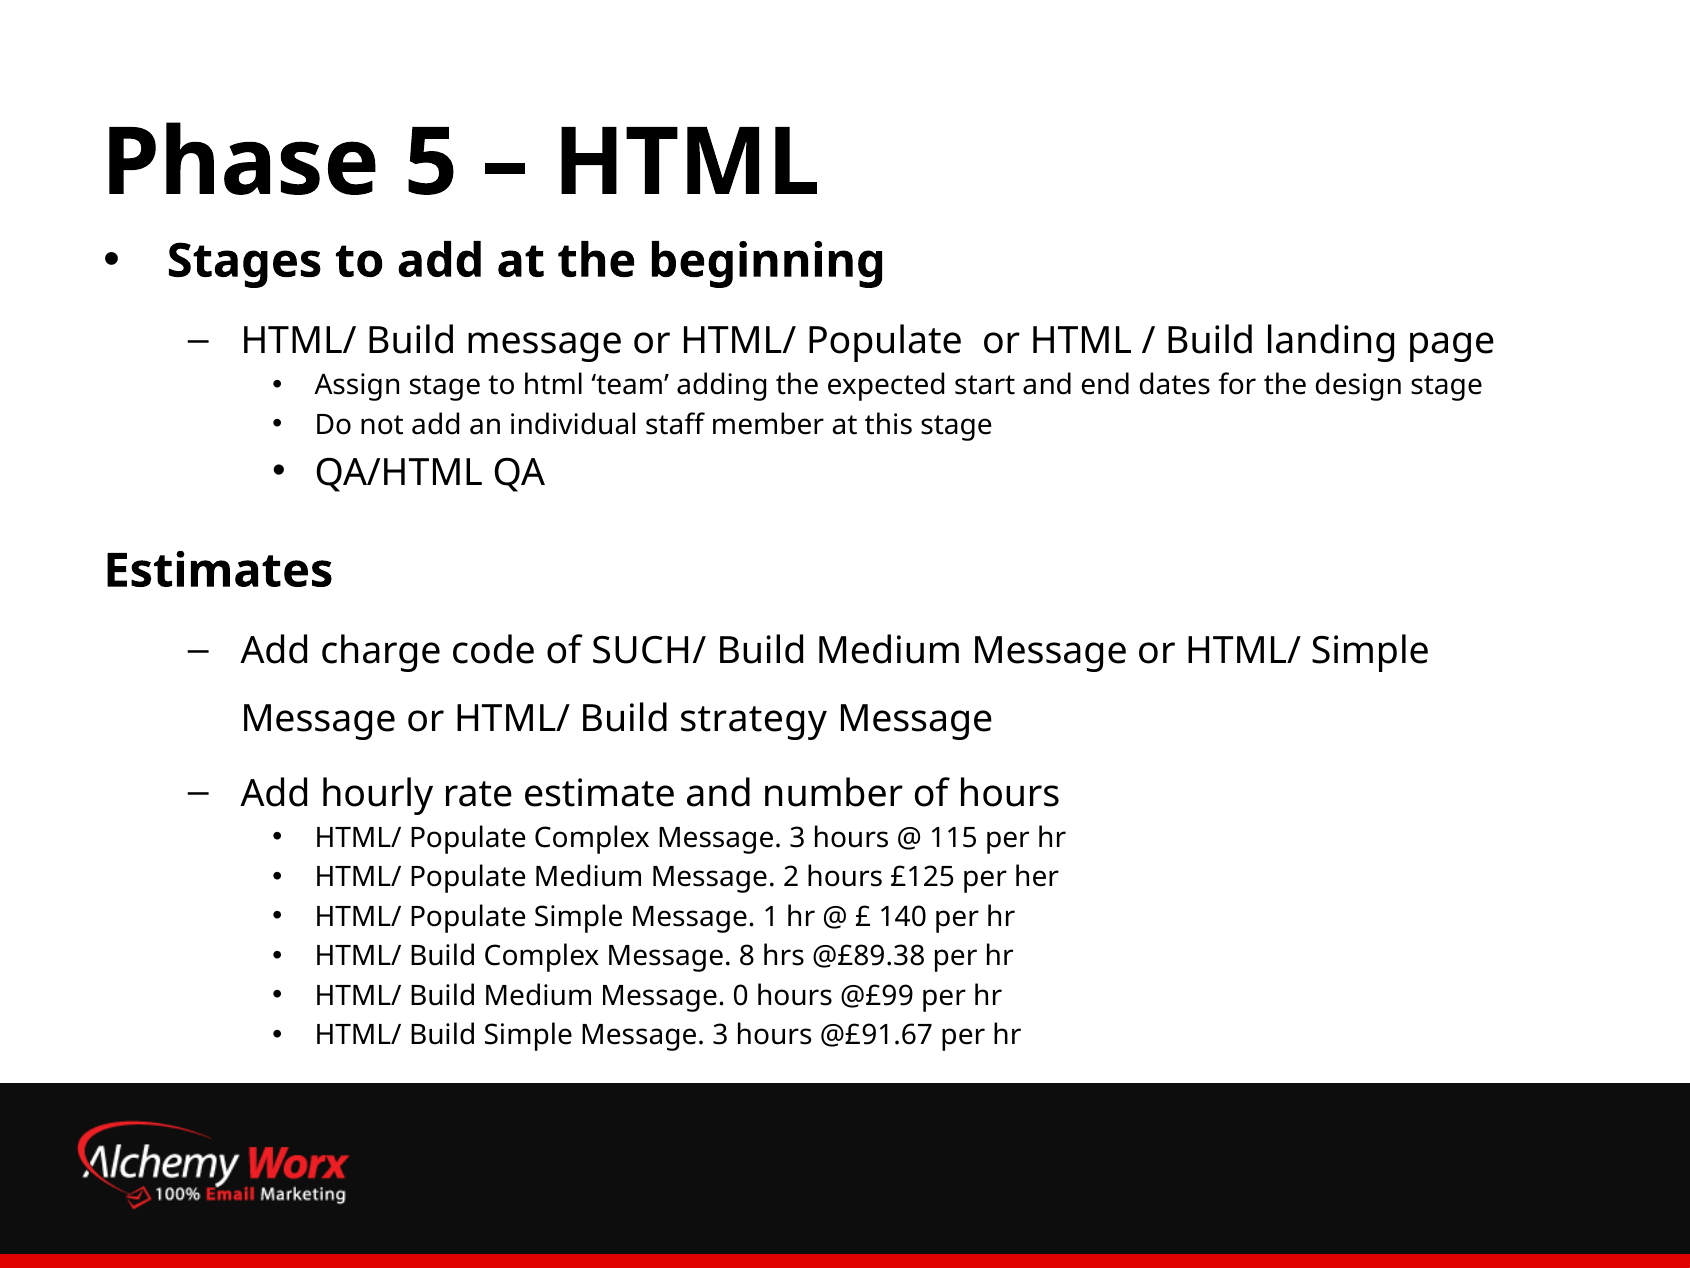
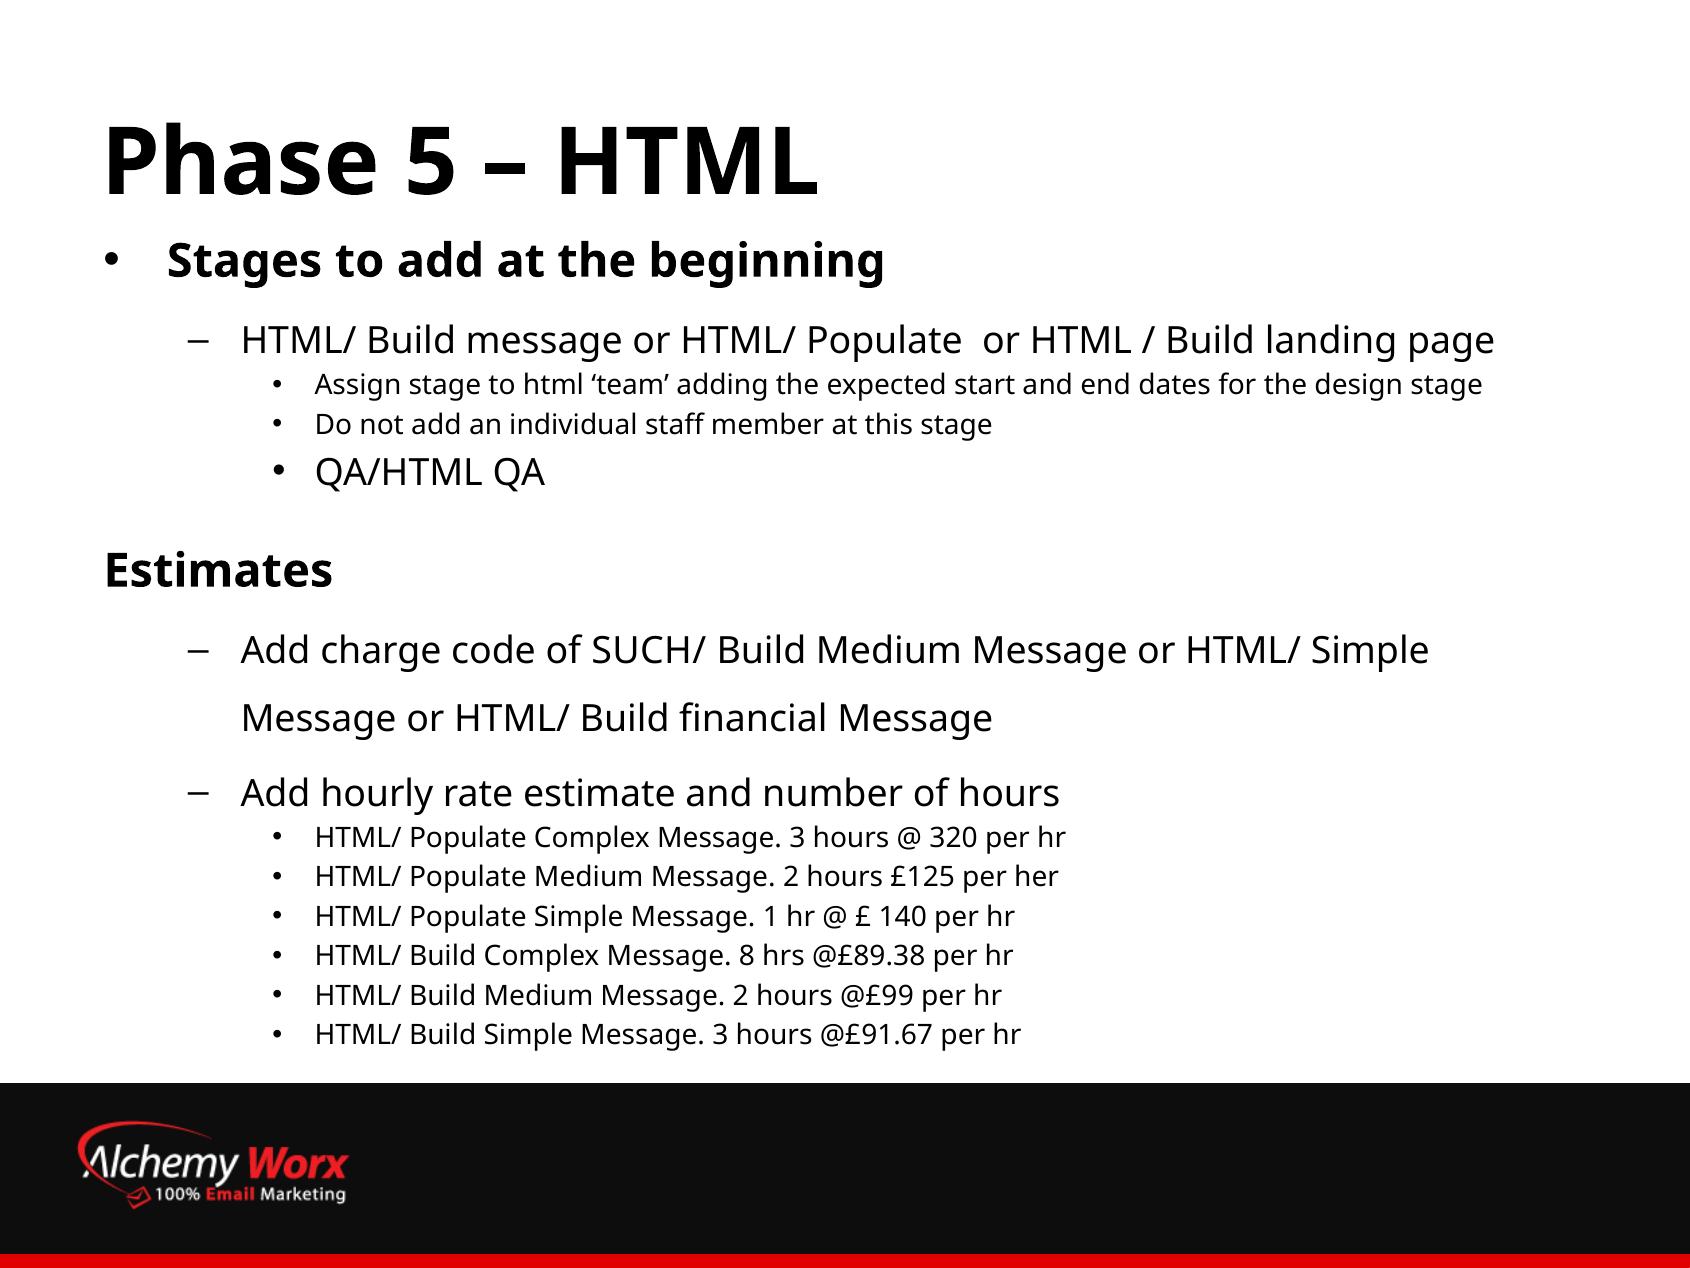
strategy: strategy -> financial
115: 115 -> 320
Build Medium Message 0: 0 -> 2
